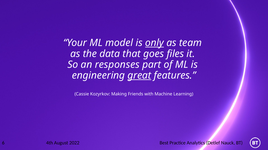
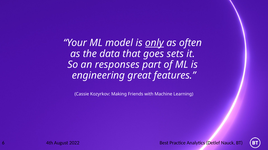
team: team -> often
files: files -> sets
great underline: present -> none
